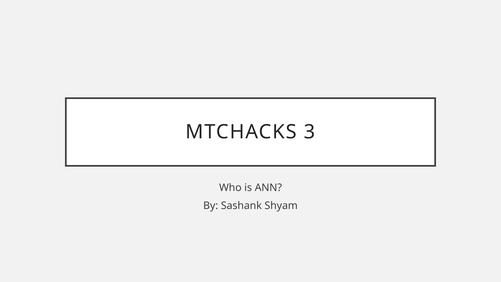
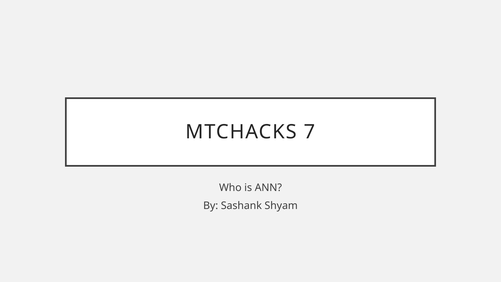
3: 3 -> 7
